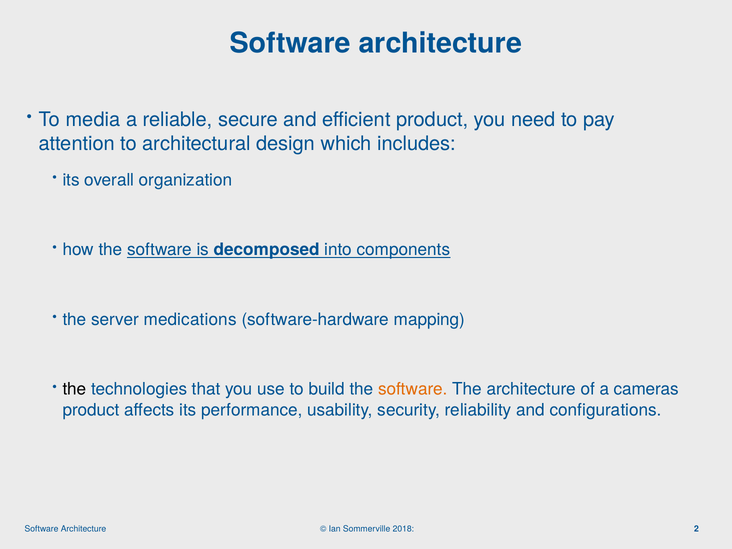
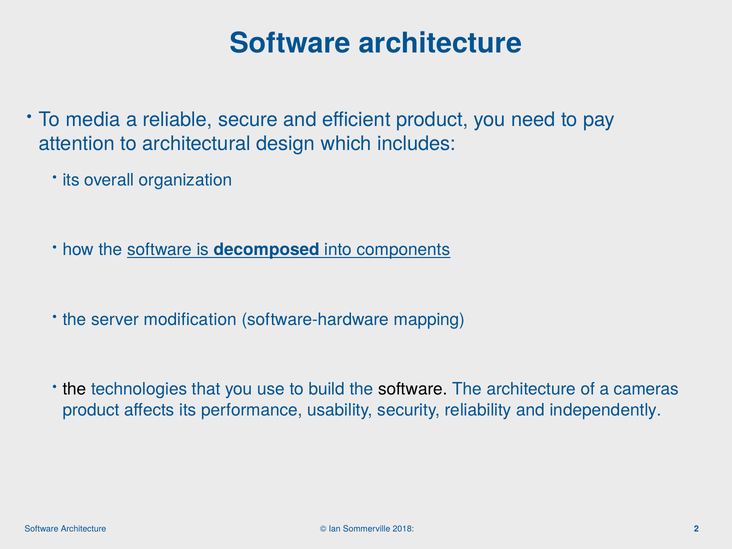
medications: medications -> modification
software at (413, 389) colour: orange -> black
configurations: configurations -> independently
